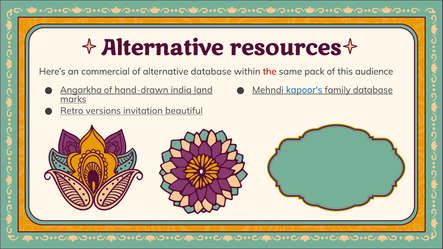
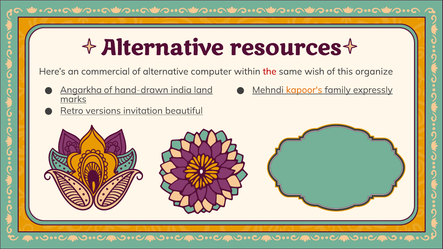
alternative database: database -> computer
pack: pack -> wish
audience: audience -> organize
kapoor's colour: blue -> orange
family database: database -> expressly
